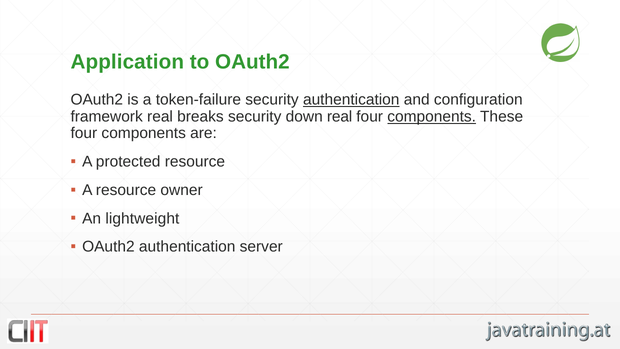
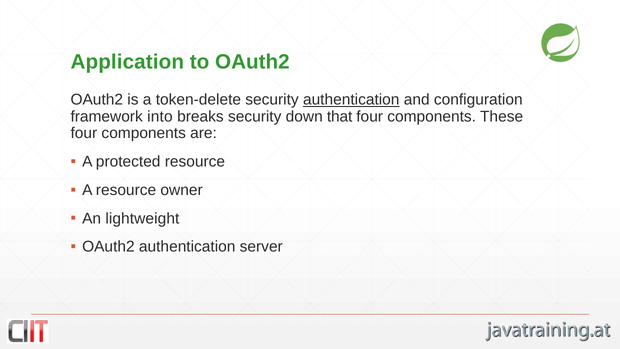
token-failure: token-failure -> token-delete
framework real: real -> into
down real: real -> that
components at (432, 117) underline: present -> none
